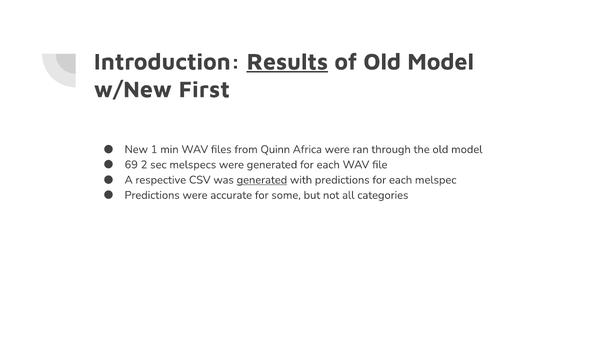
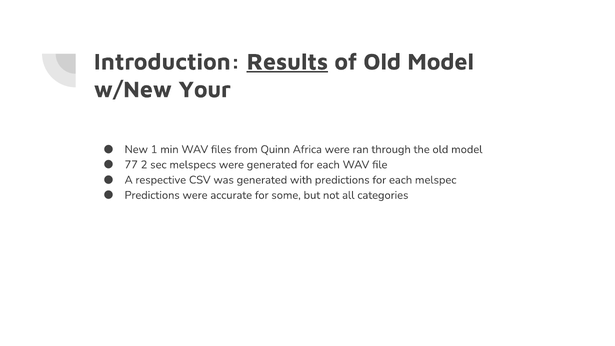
First: First -> Your
69: 69 -> 77
generated at (262, 180) underline: present -> none
